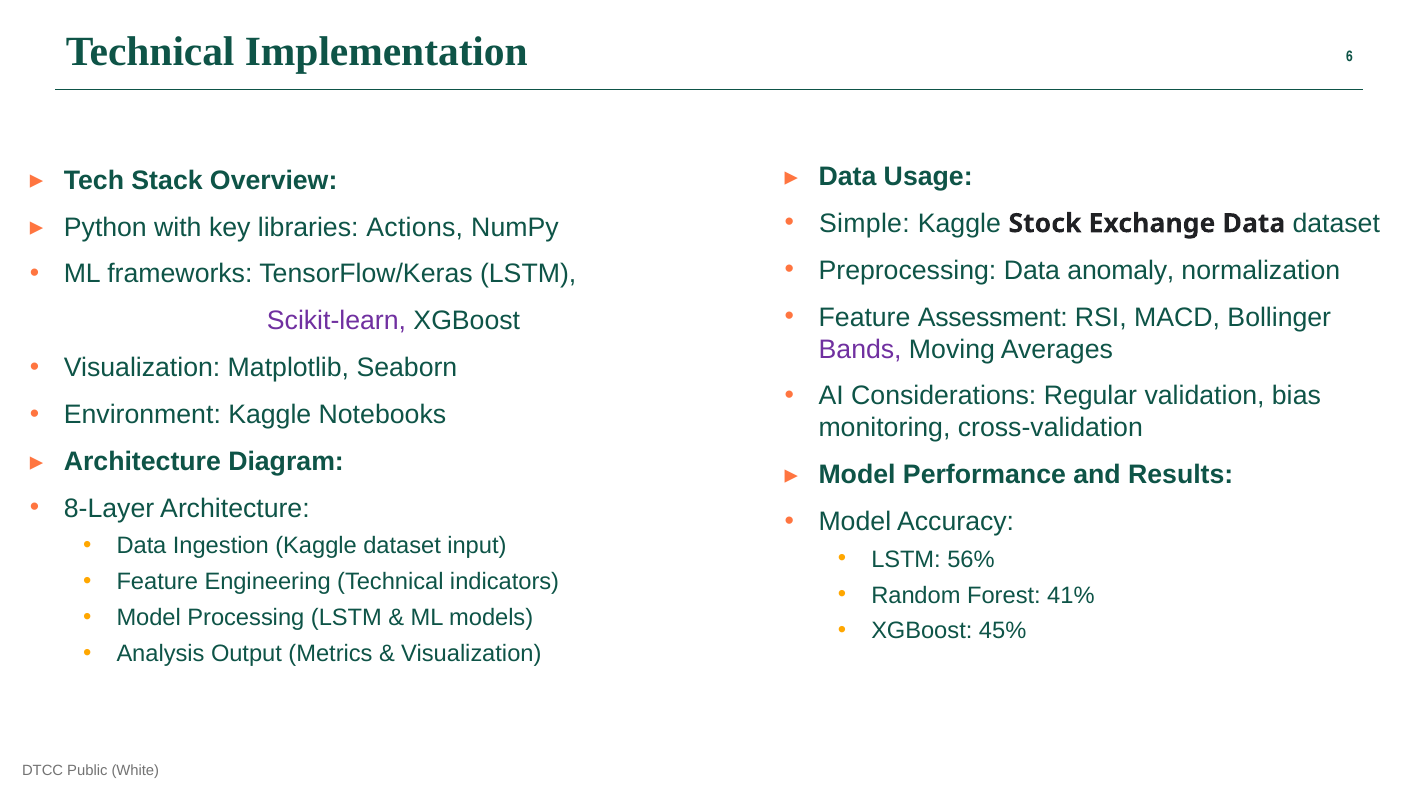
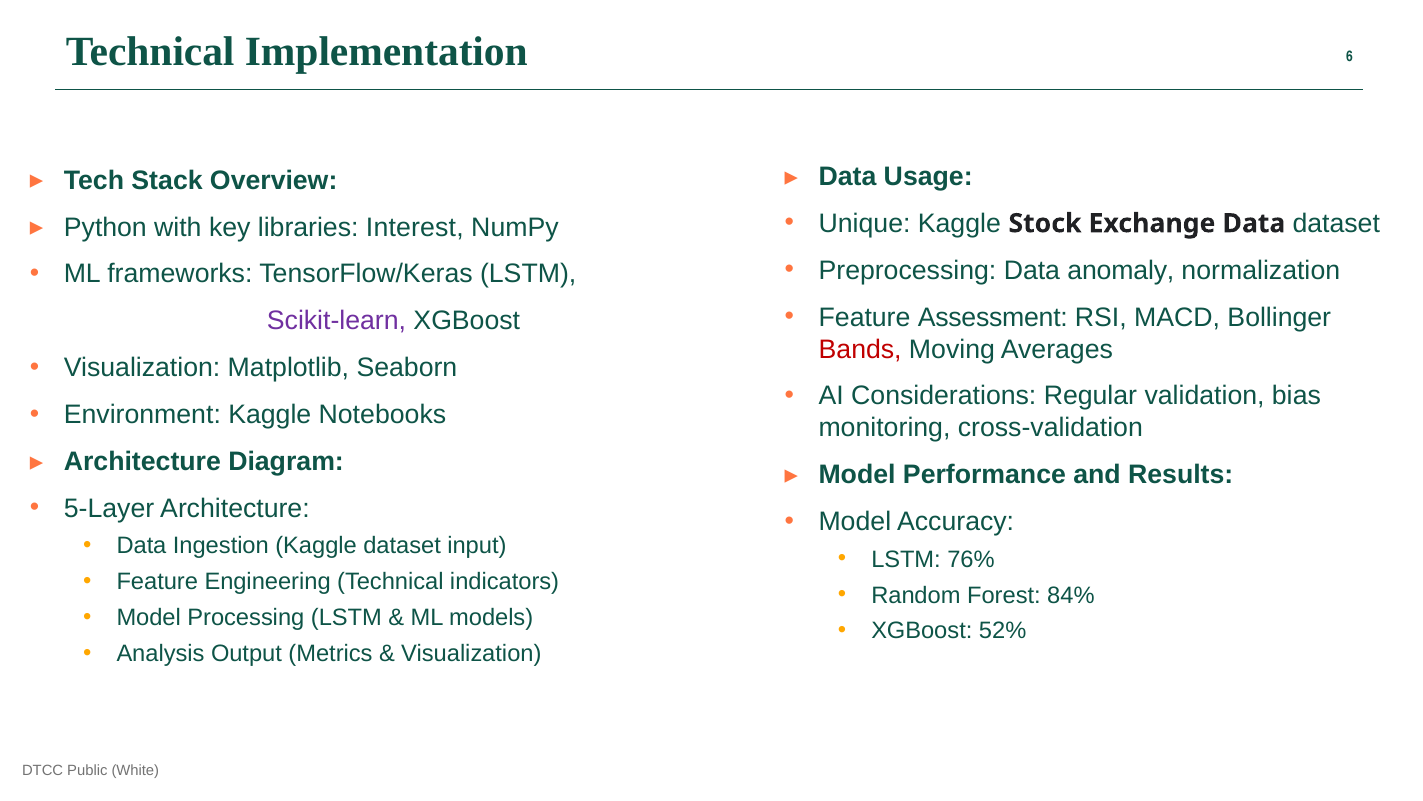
Simple: Simple -> Unique
Actions: Actions -> Interest
Bands colour: purple -> red
8-Layer: 8-Layer -> 5-Layer
56%: 56% -> 76%
41%: 41% -> 84%
45%: 45% -> 52%
